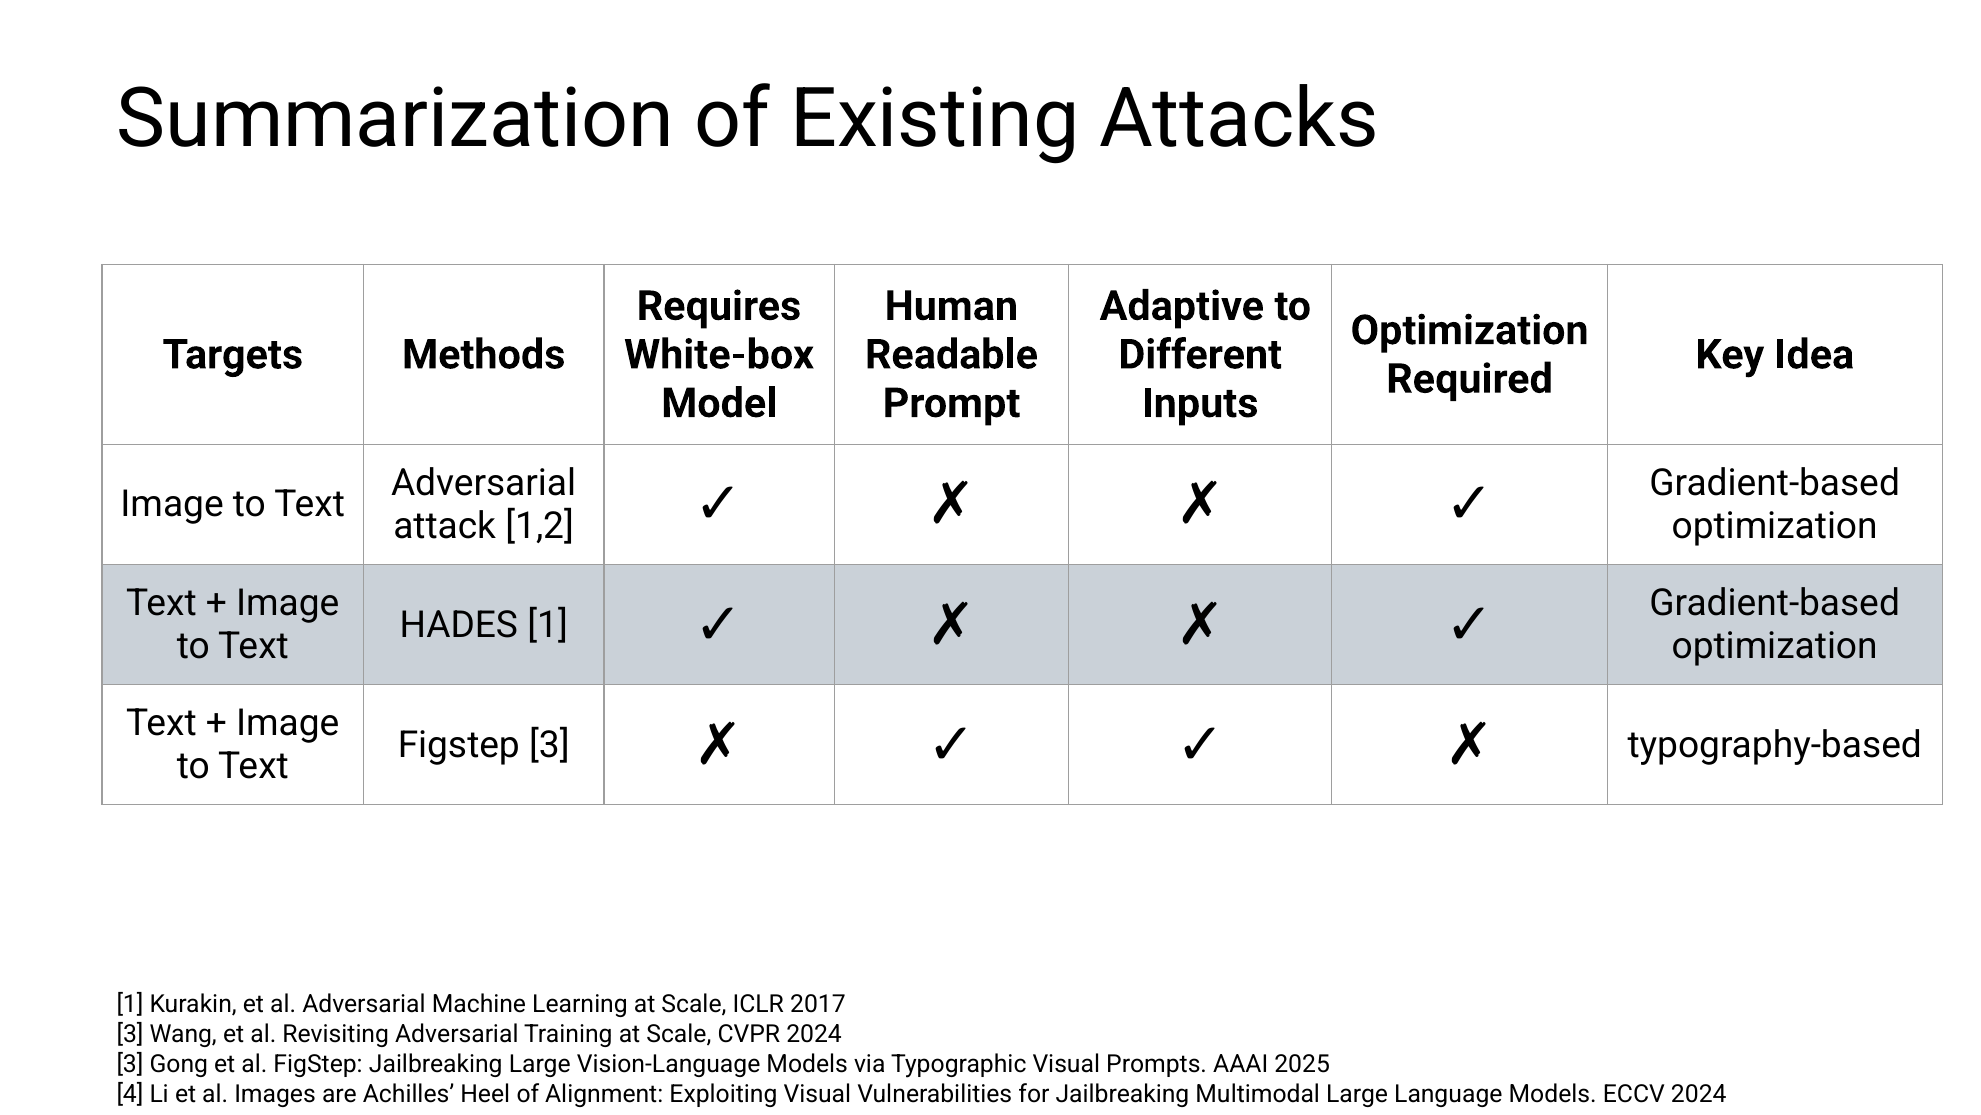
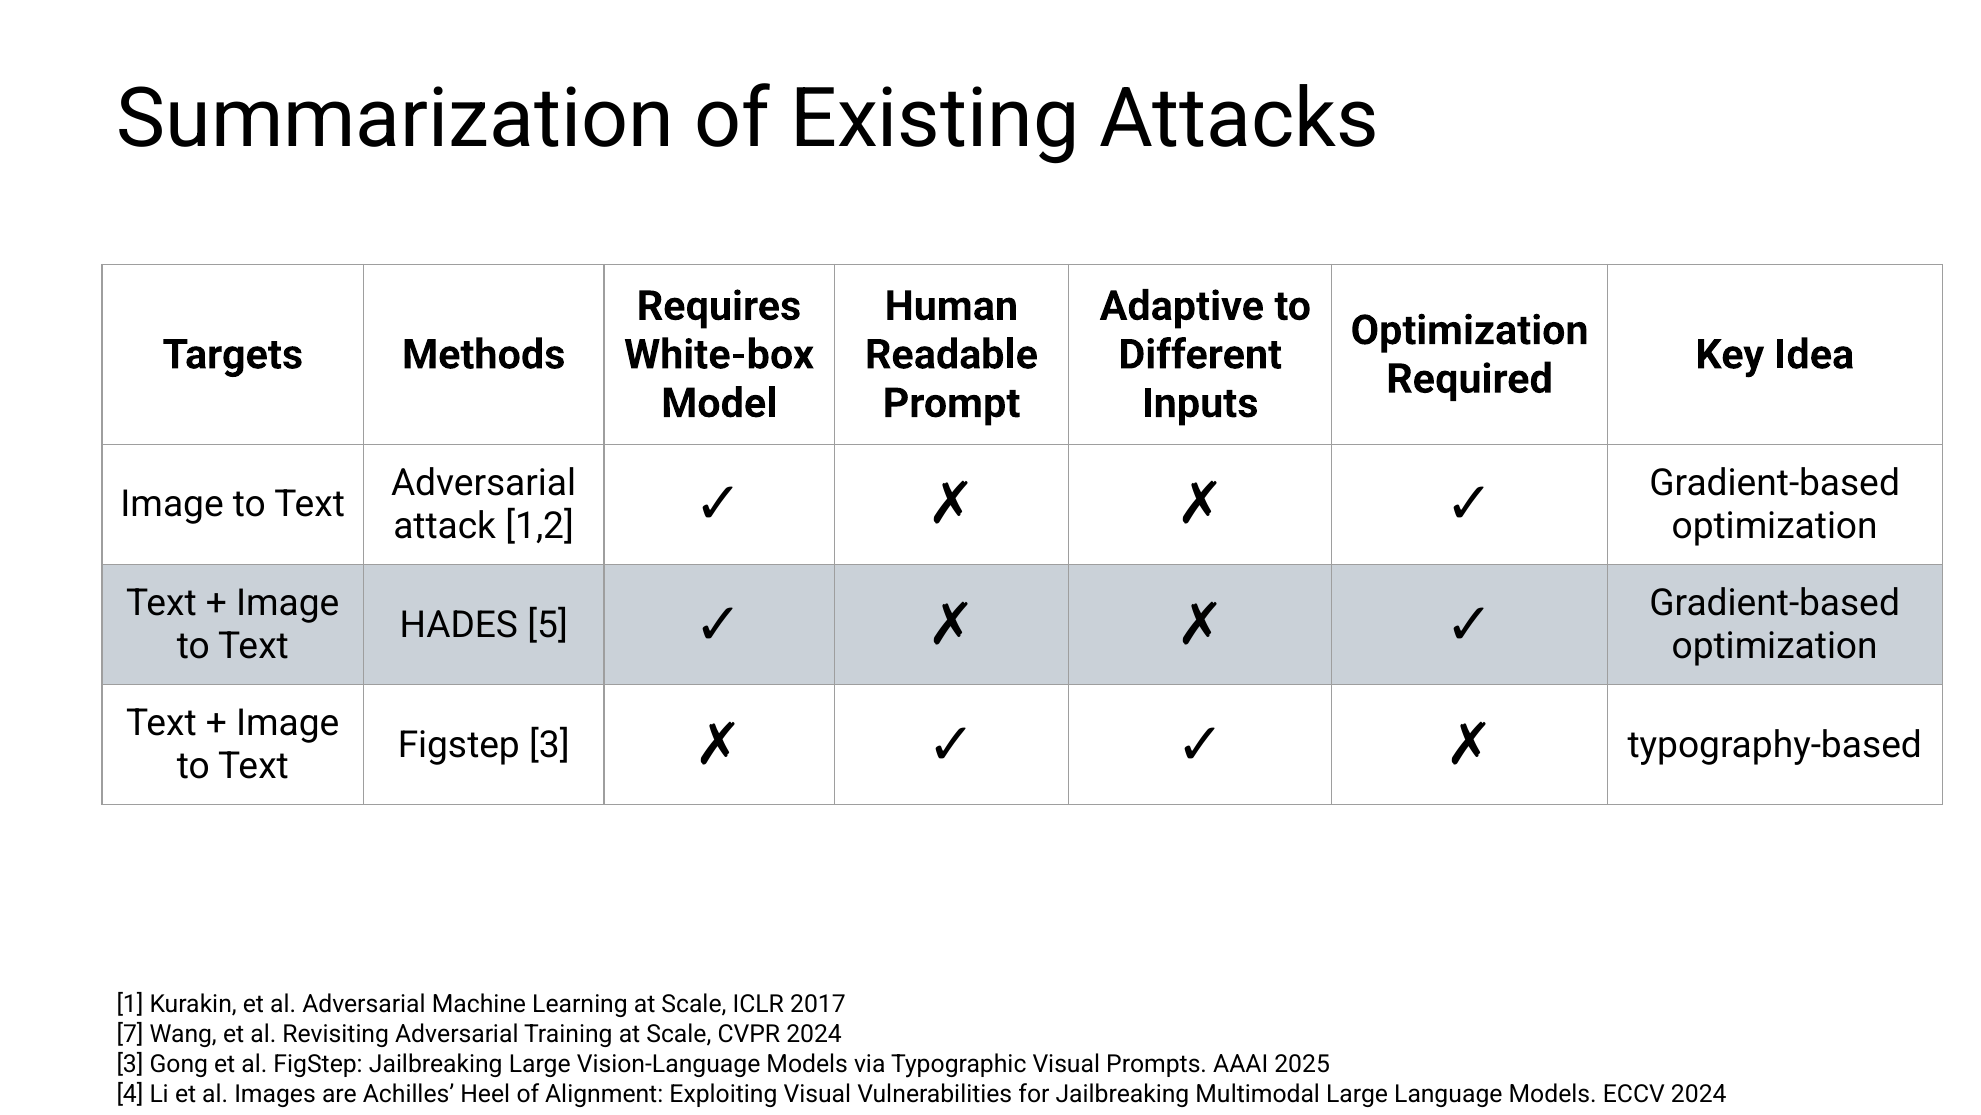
HADES 1: 1 -> 5
3 at (130, 1034): 3 -> 7
